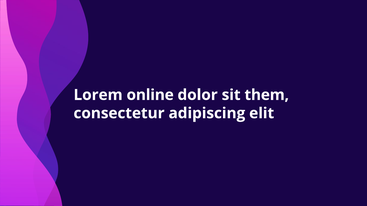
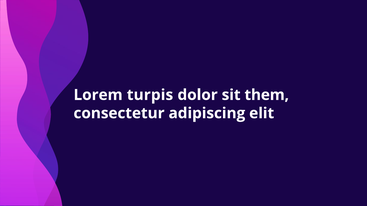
online: online -> turpis
